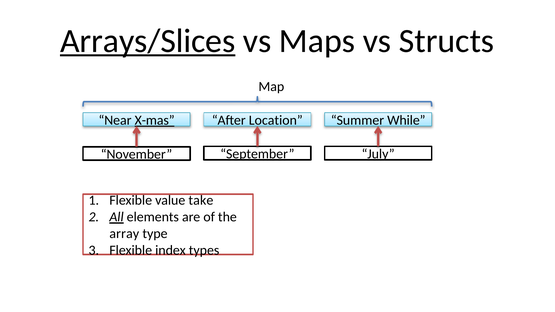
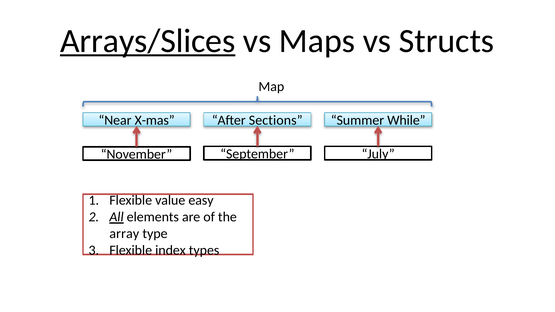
X-mas underline: present -> none
Location: Location -> Sections
take: take -> easy
